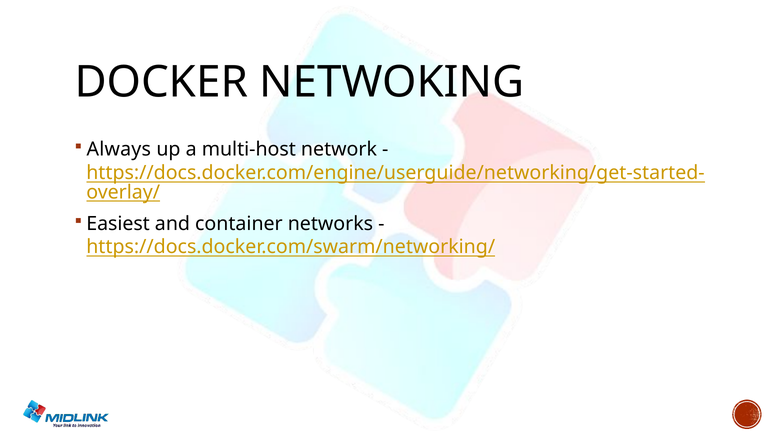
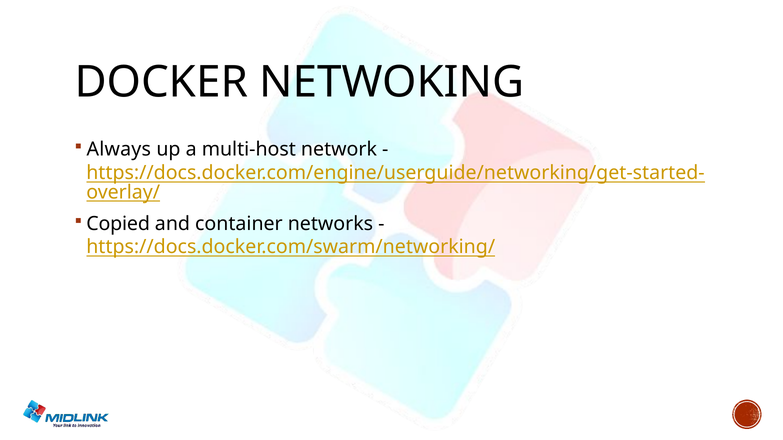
Easiest: Easiest -> Copied
